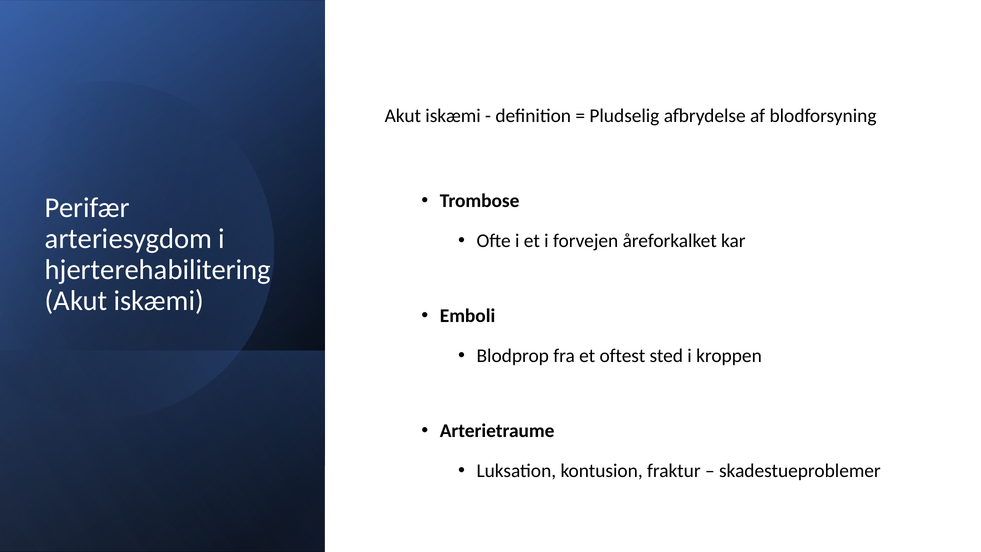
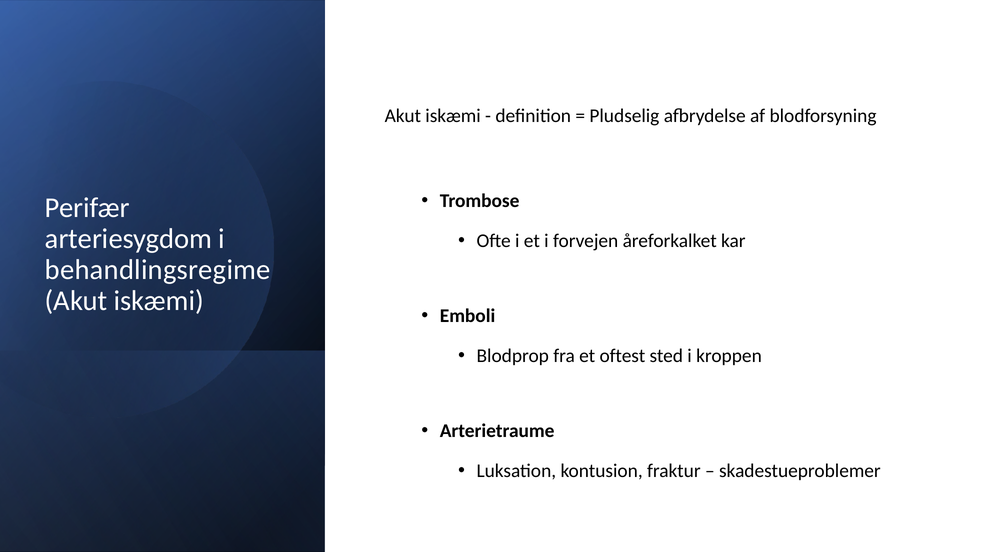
hjerterehabilitering: hjerterehabilitering -> behandlingsregime
